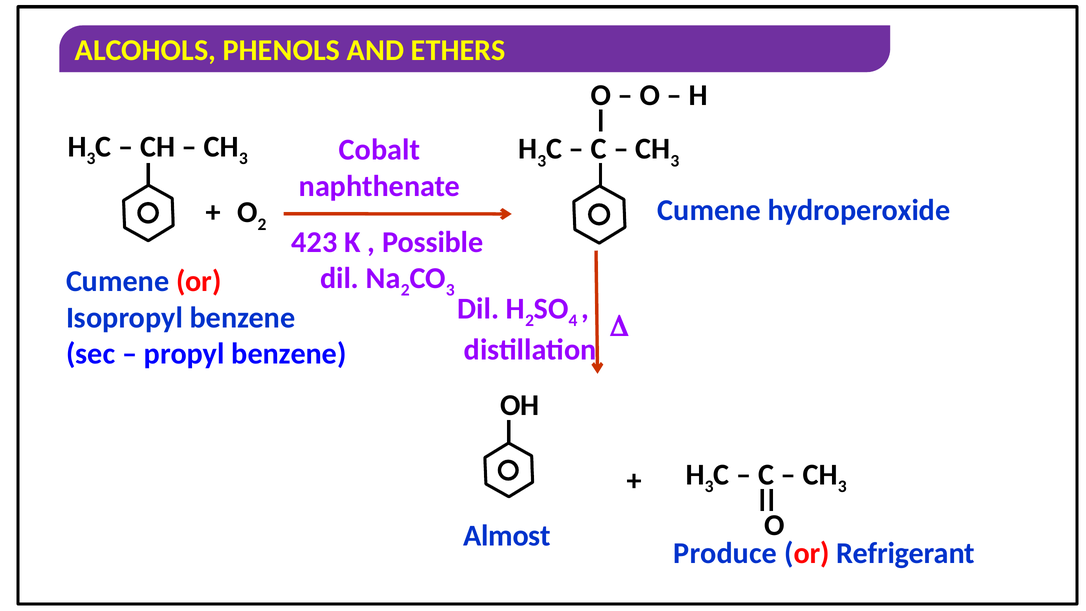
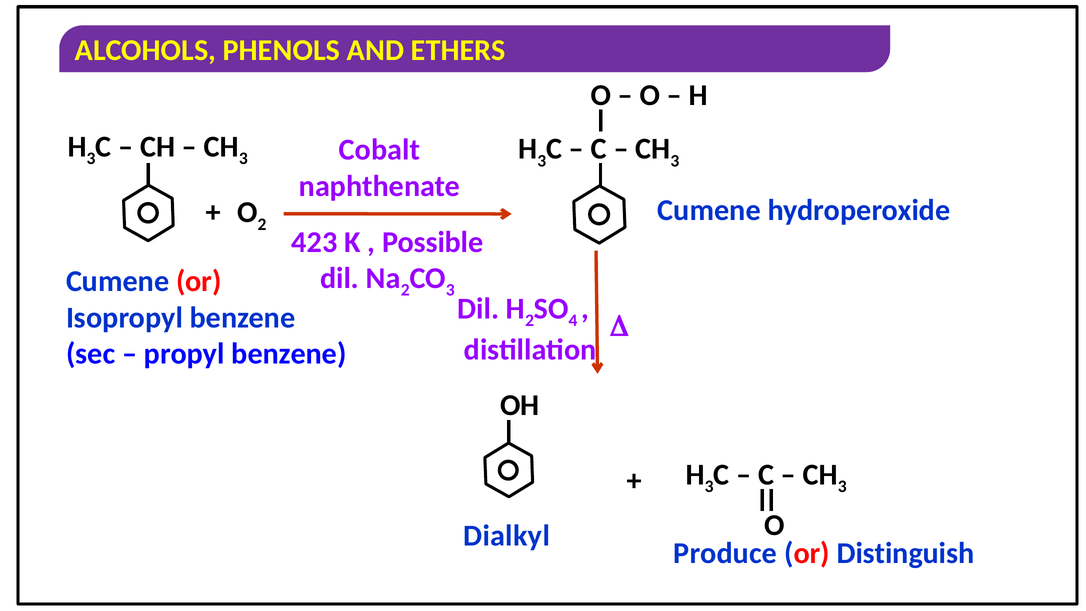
Almost: Almost -> Dialkyl
Refrigerant: Refrigerant -> Distinguish
